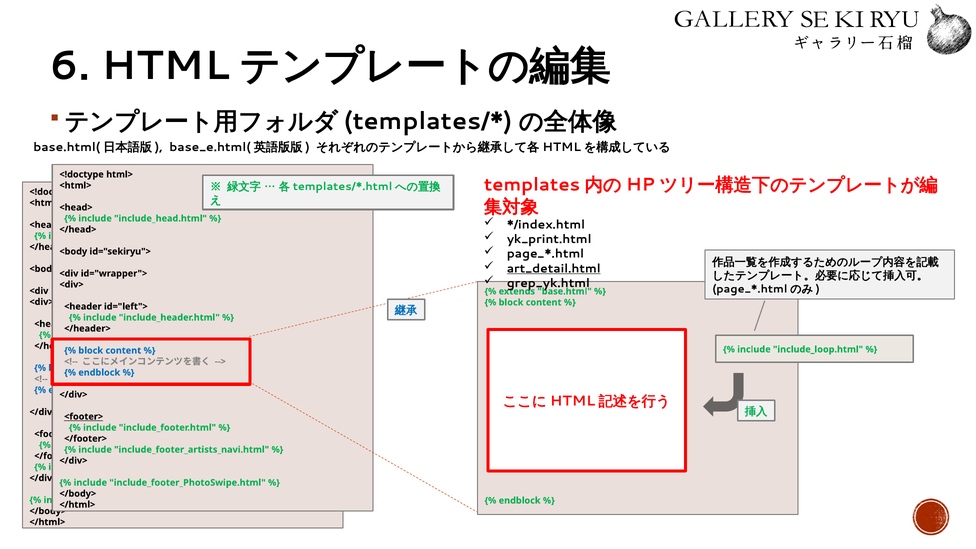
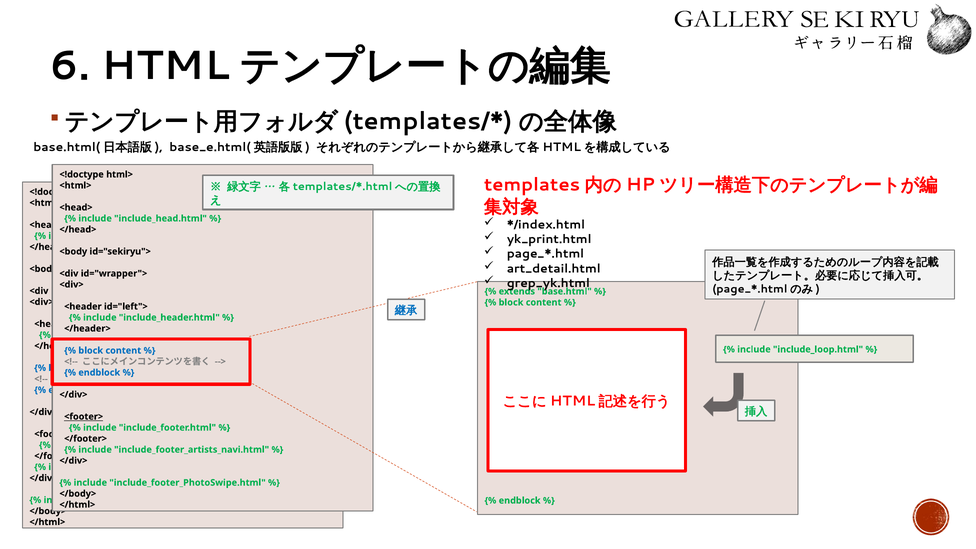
art_detail.html underline: present -> none
